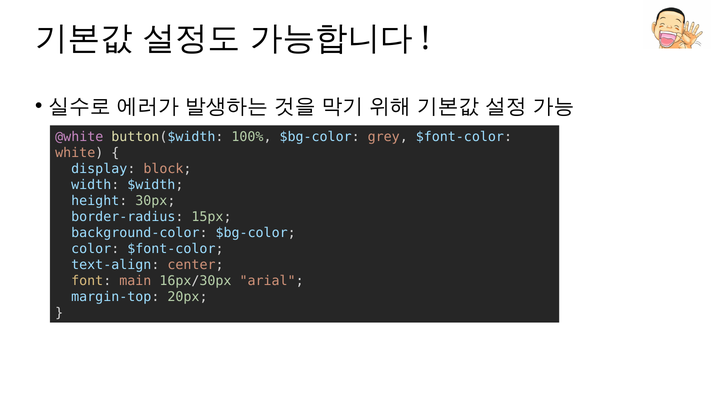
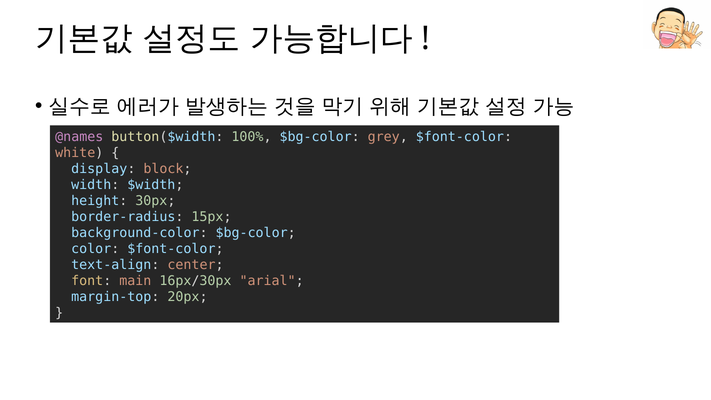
@white: @white -> @names
